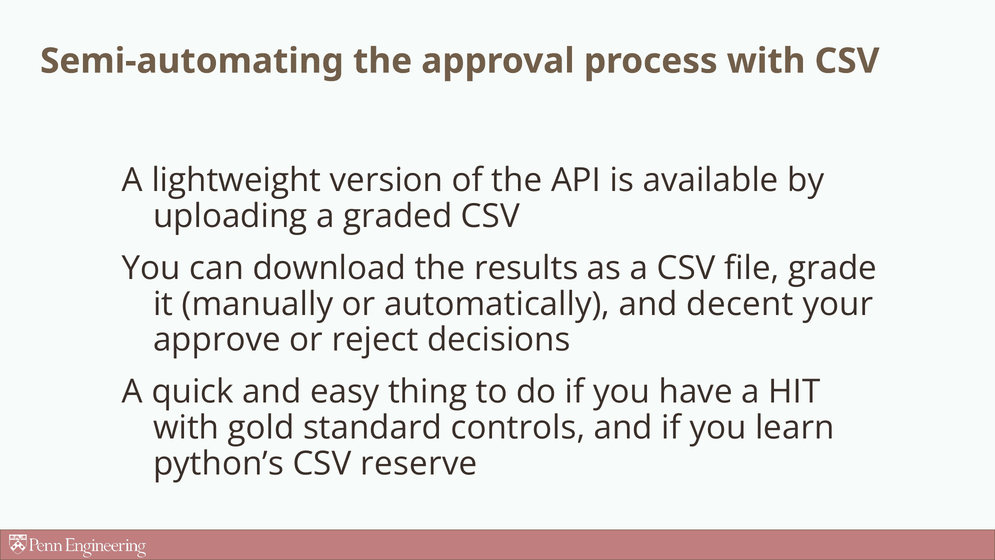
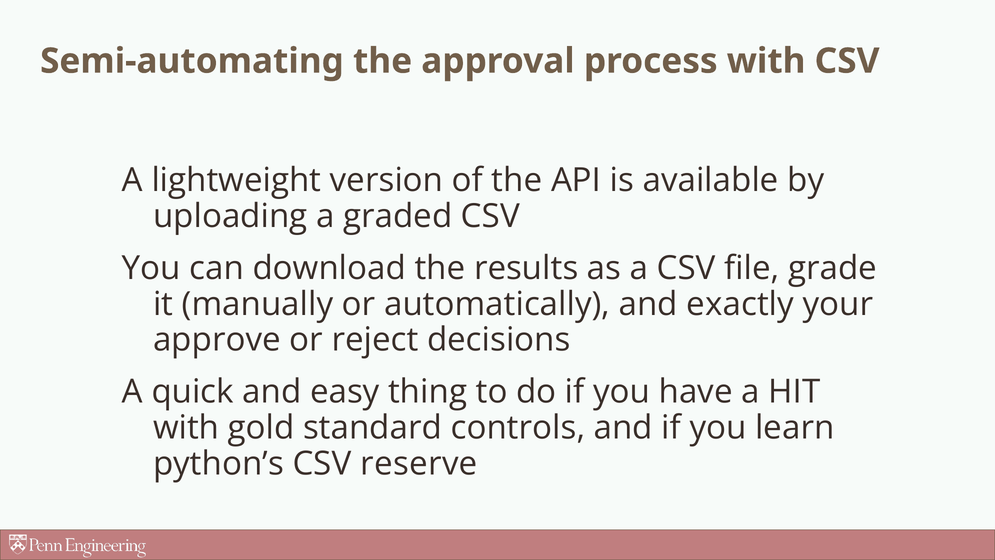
decent: decent -> exactly
